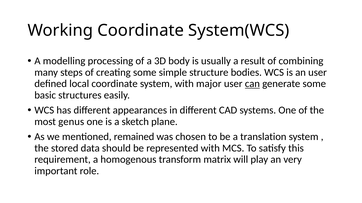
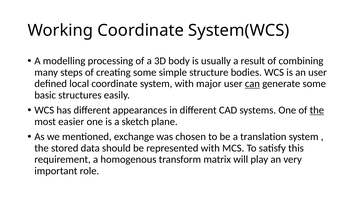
the at (317, 111) underline: none -> present
genus: genus -> easier
remained: remained -> exchange
